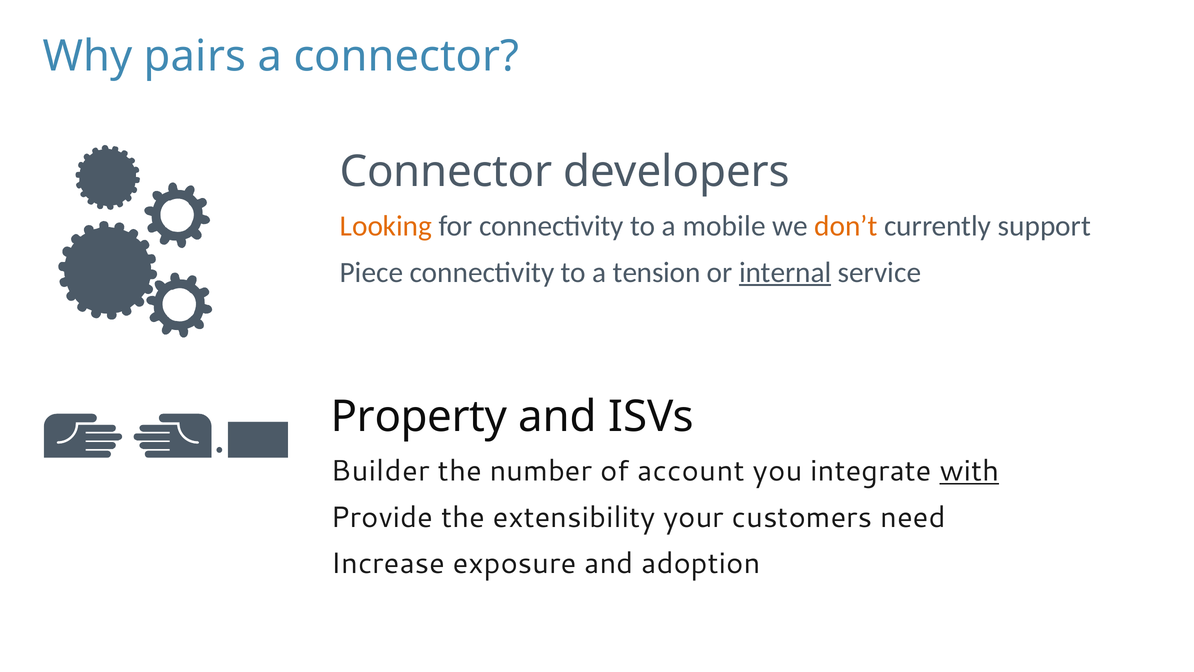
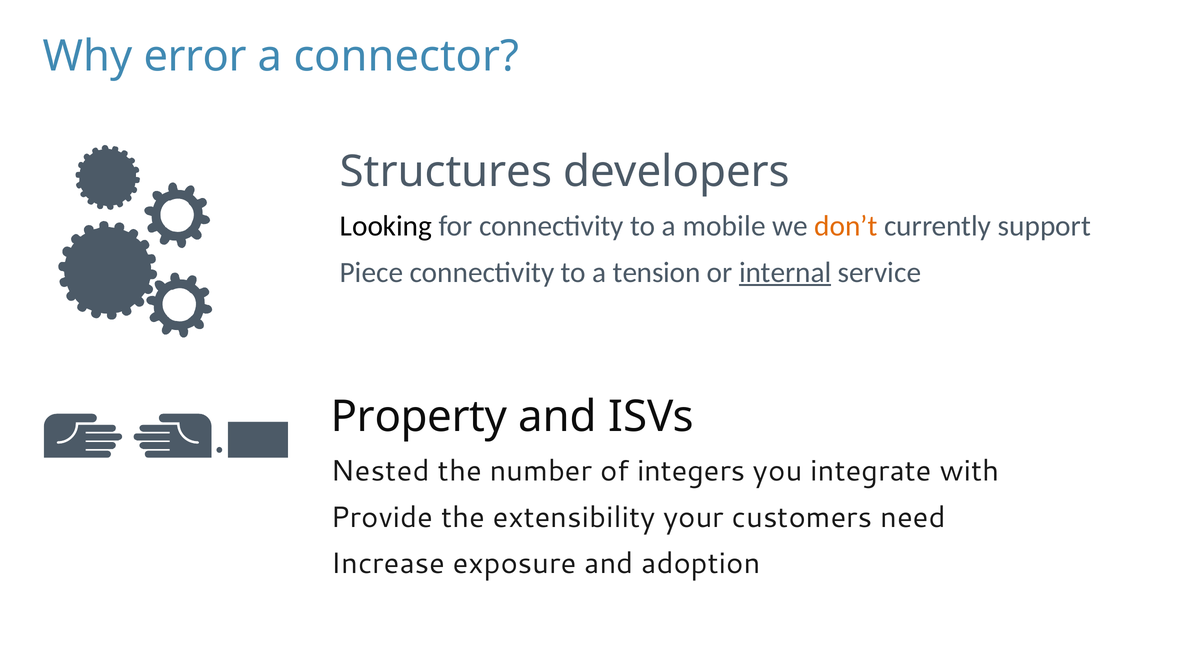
pairs: pairs -> error
Connector at (446, 172): Connector -> Structures
Looking colour: orange -> black
Builder: Builder -> Nested
account: account -> integers
with underline: present -> none
